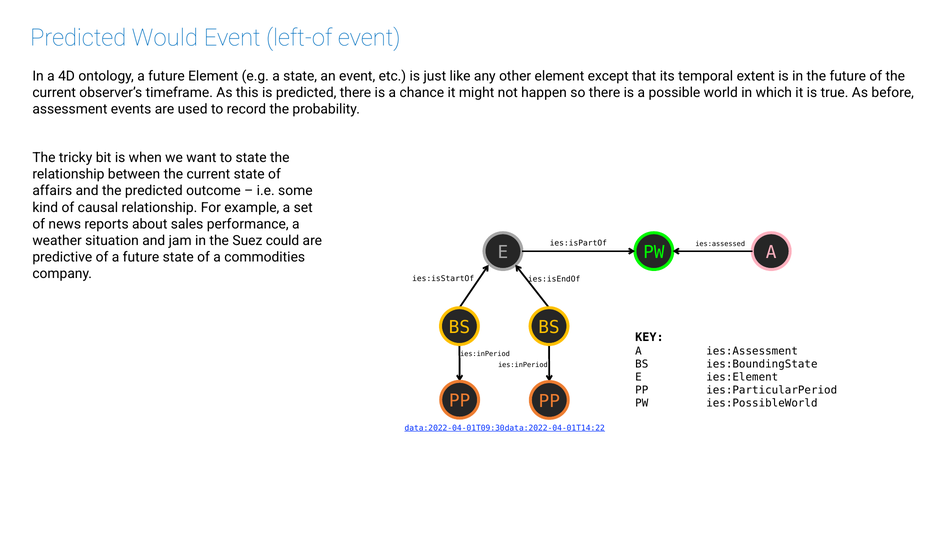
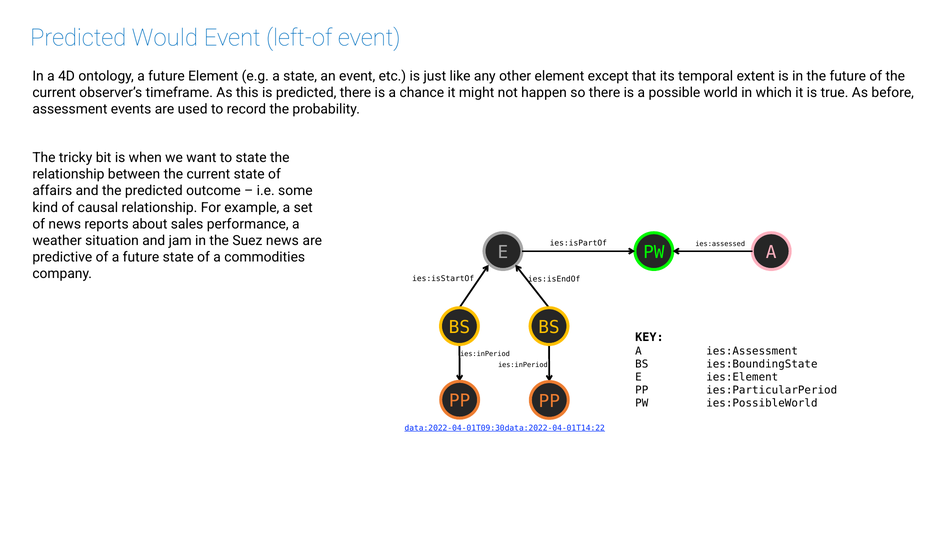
Suez could: could -> news
